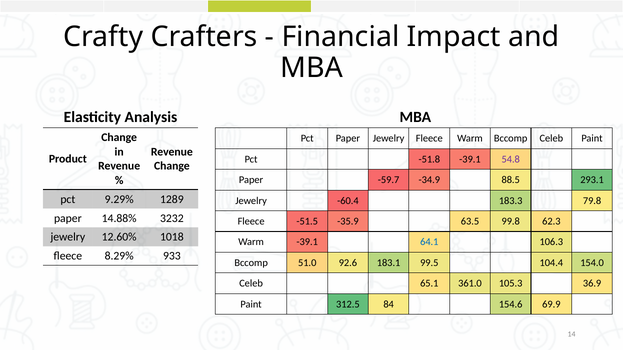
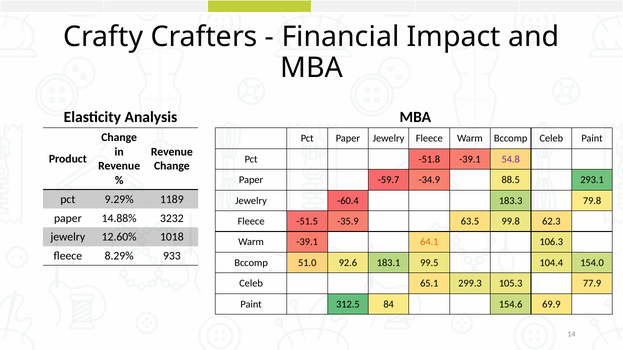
1289: 1289 -> 1189
64.1 colour: blue -> orange
361.0: 361.0 -> 299.3
36.9: 36.9 -> 77.9
